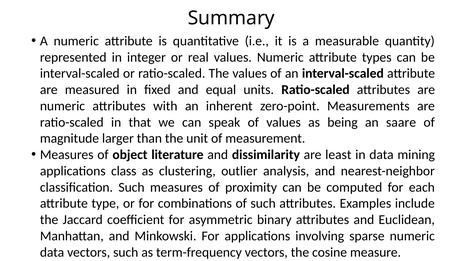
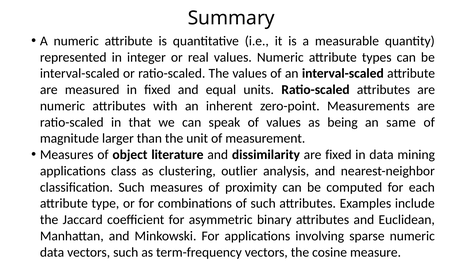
saare: saare -> same
are least: least -> fixed
